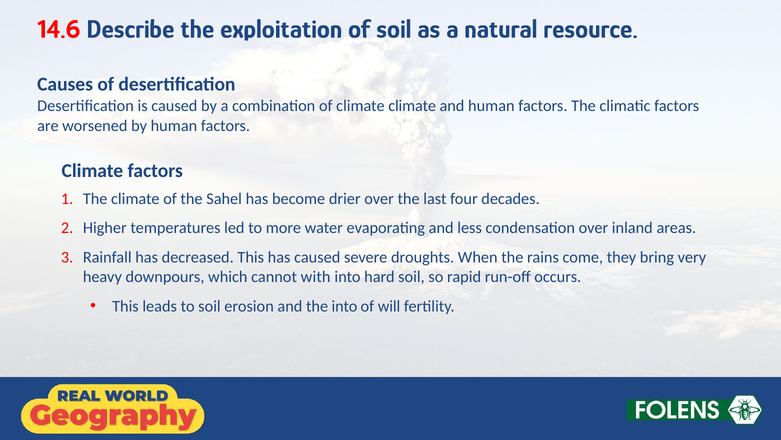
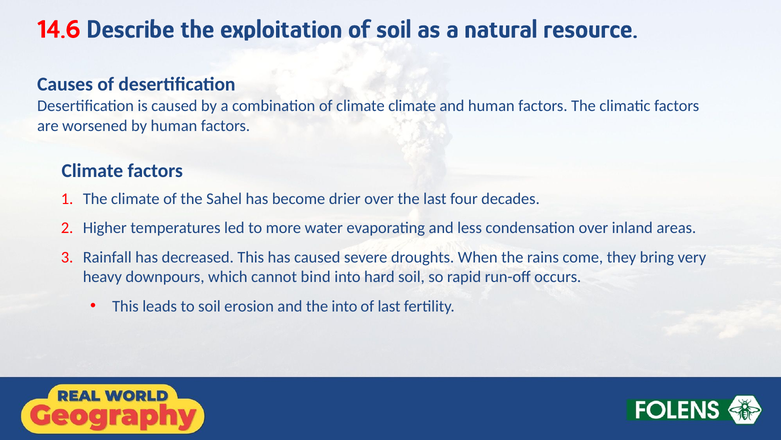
with: with -> bind
of will: will -> last
